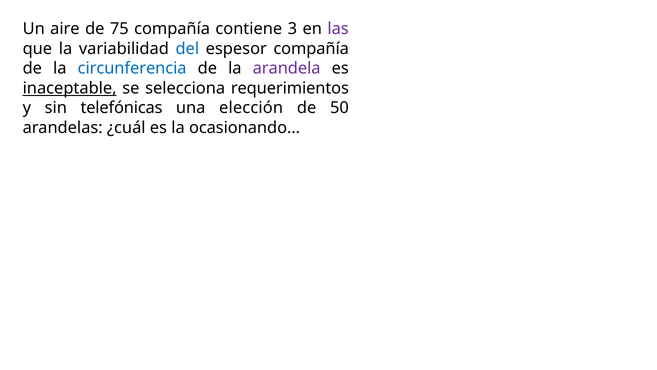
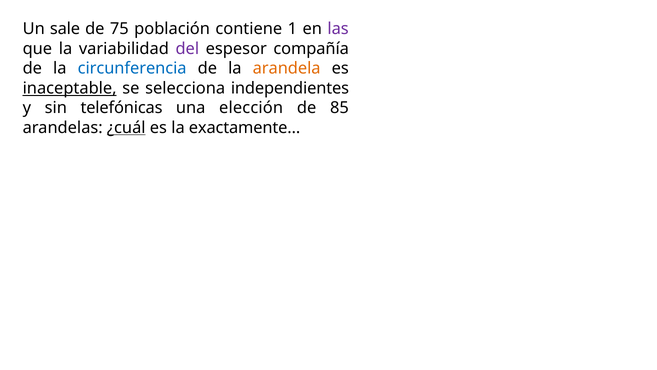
aire: aire -> sale
75 compañía: compañía -> población
3: 3 -> 1
del colour: blue -> purple
arandela colour: purple -> orange
requerimientos: requerimientos -> independientes
50: 50 -> 85
¿cuál underline: none -> present
ocasionando…: ocasionando… -> exactamente…
